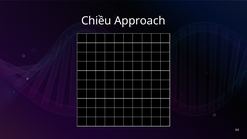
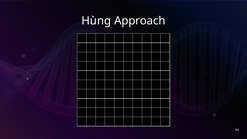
Chiều: Chiều -> Hùng
